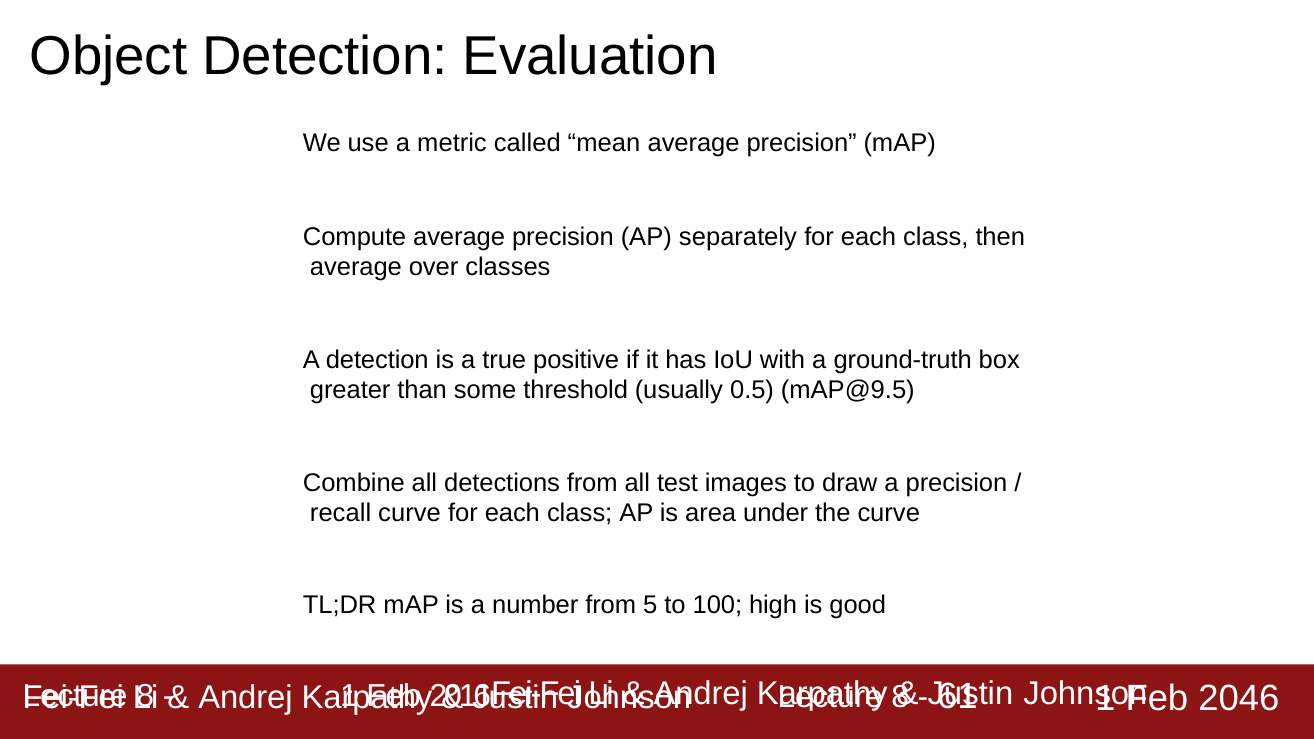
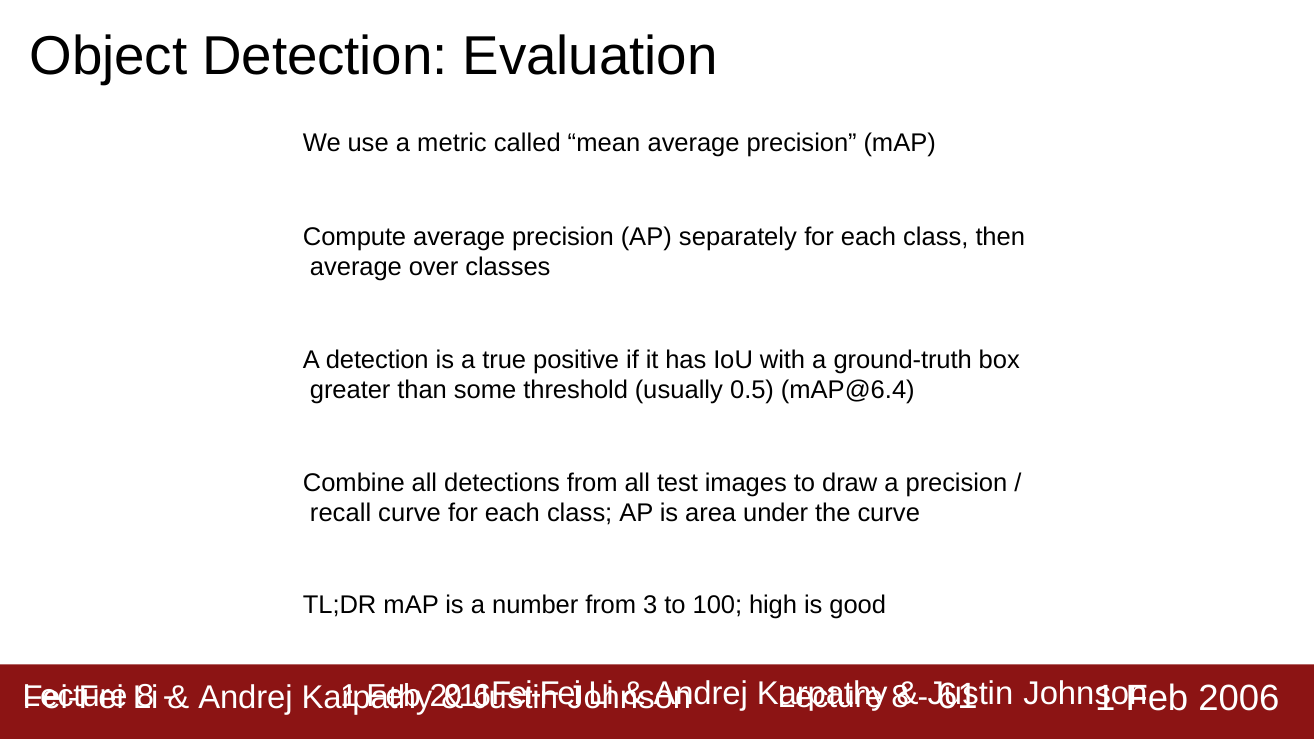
mAP@9.5: mAP@9.5 -> mAP@6.4
5: 5 -> 3
2046: 2046 -> 2006
